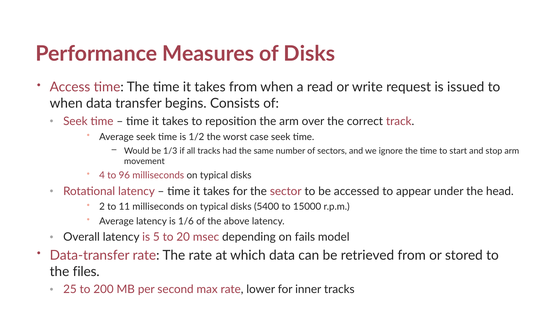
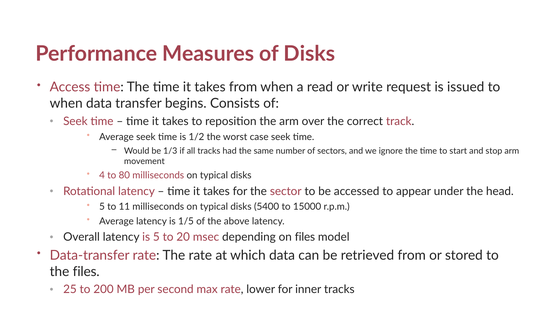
96: 96 -> 80
2 at (102, 207): 2 -> 5
1/6: 1/6 -> 1/5
on fails: fails -> files
